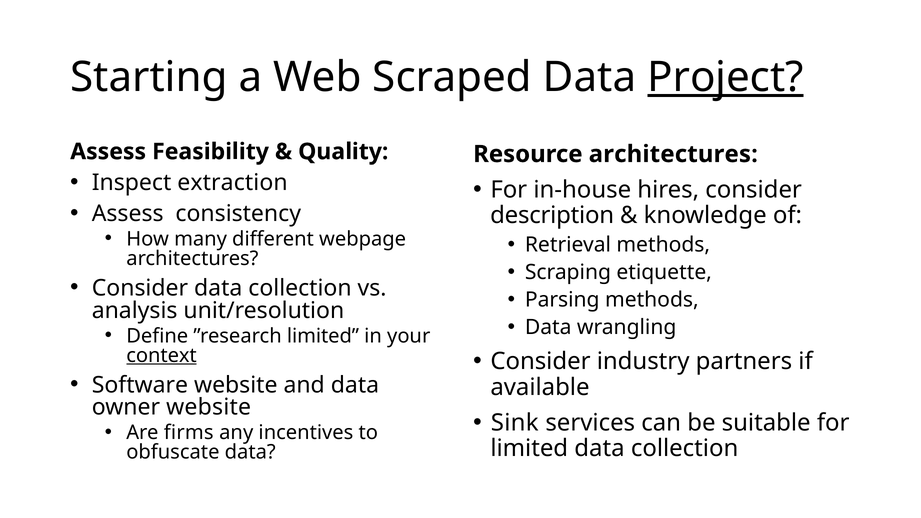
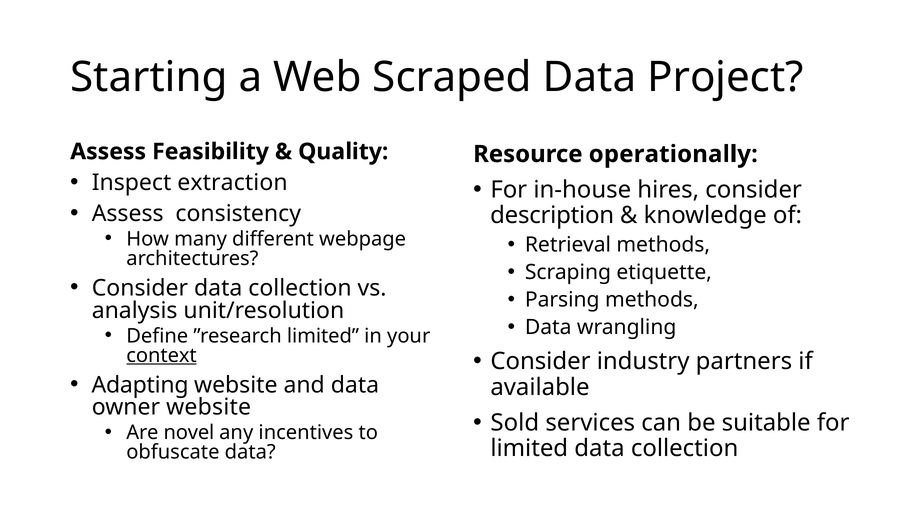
Project underline: present -> none
Resource architectures: architectures -> operationally
Software: Software -> Adapting
Sink: Sink -> Sold
firms: firms -> novel
